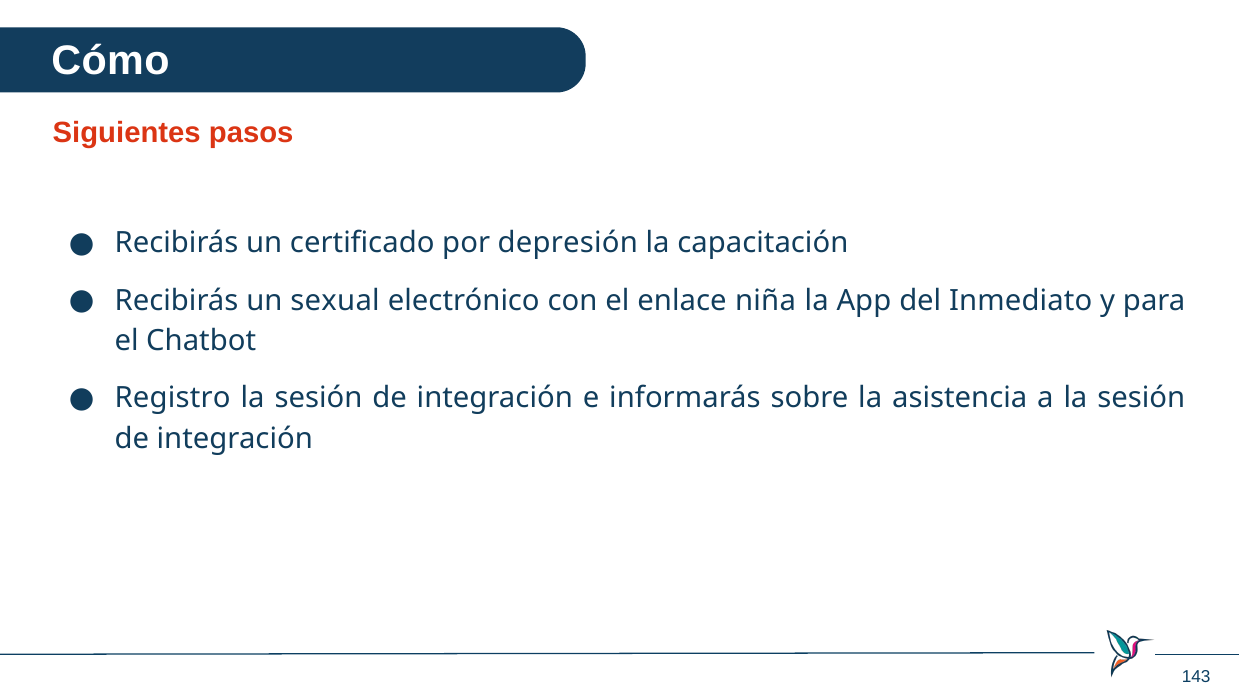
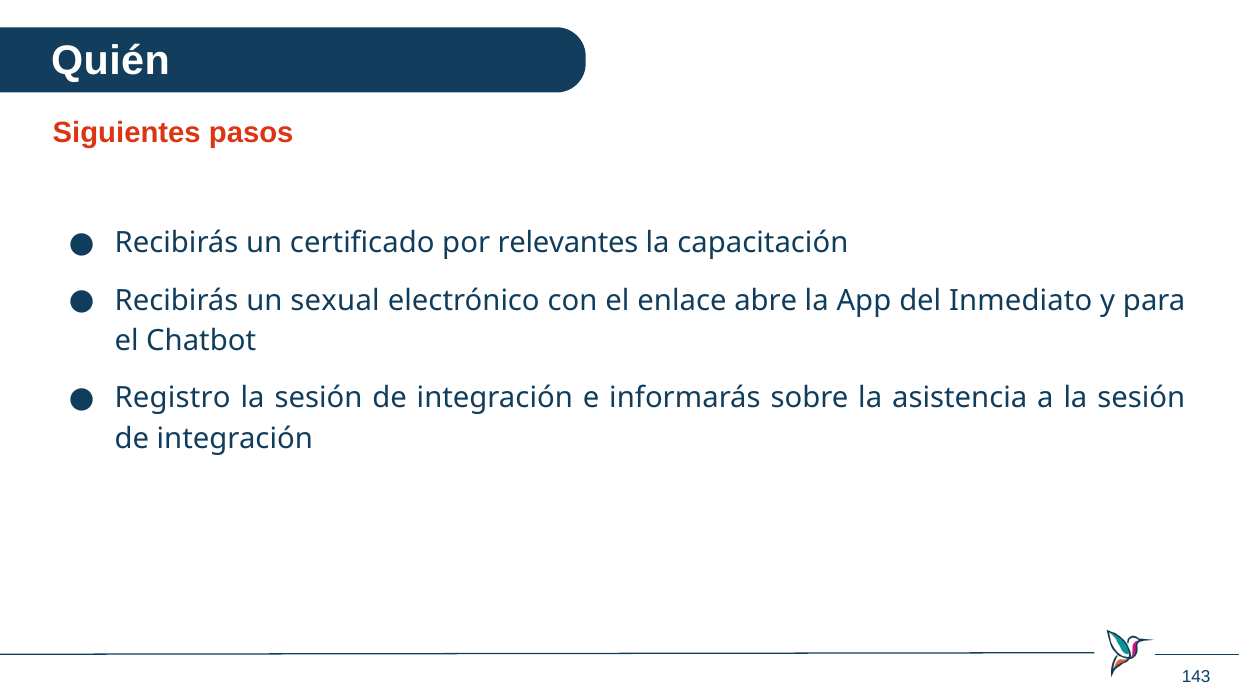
Cómo: Cómo -> Quién
depresión: depresión -> relevantes
niña: niña -> abre
